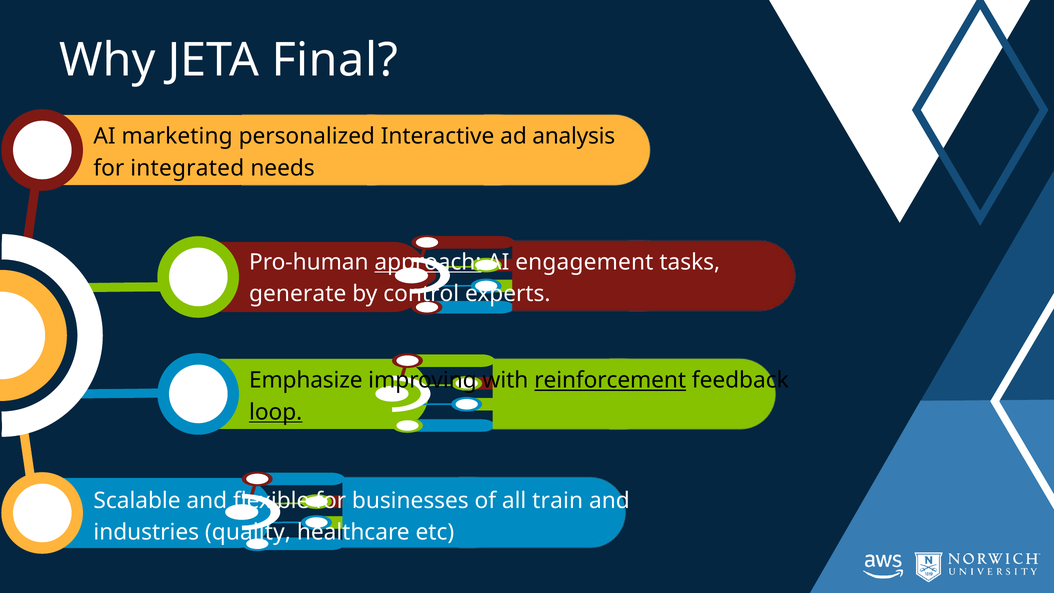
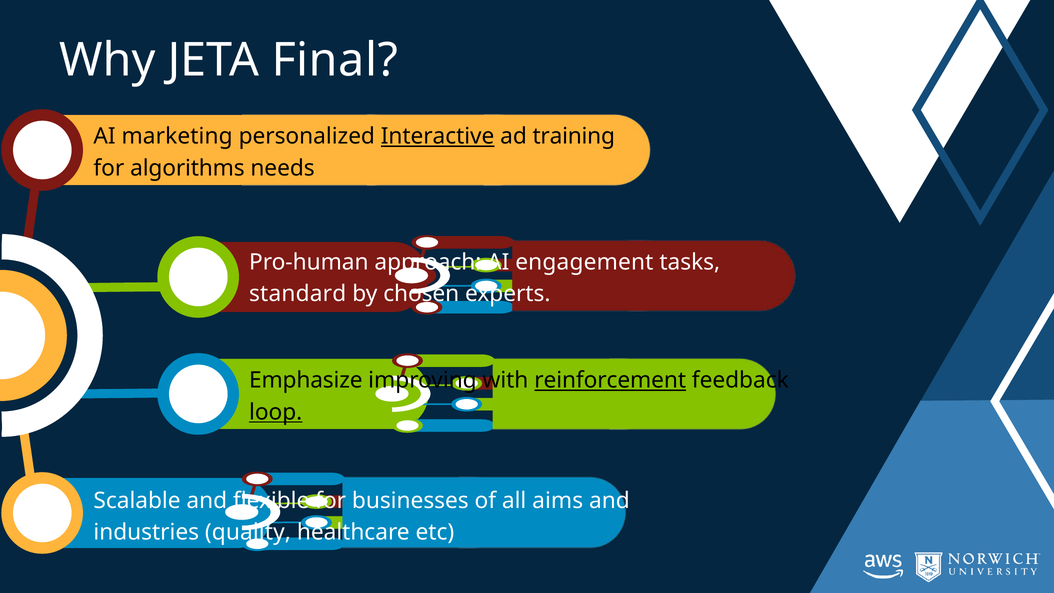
Interactive underline: none -> present
analysis: analysis -> training
integrated: integrated -> algorithms
approach underline: present -> none
generate: generate -> standard
control: control -> chosen
train: train -> aims
